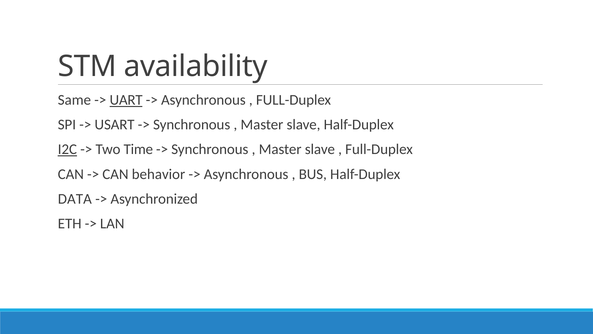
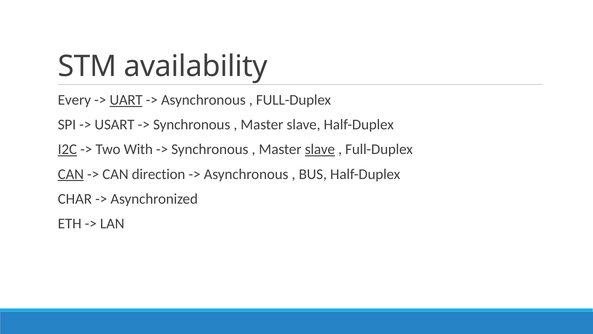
Same: Same -> Every
Time: Time -> With
slave at (320, 149) underline: none -> present
CAN at (71, 174) underline: none -> present
behavior: behavior -> direction
DATA: DATA -> CHAR
